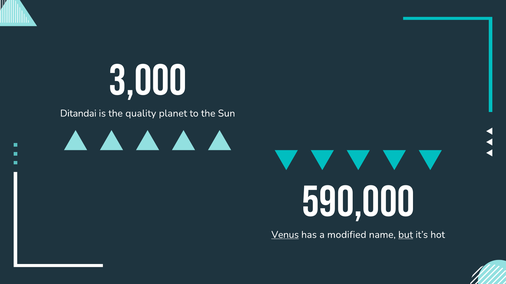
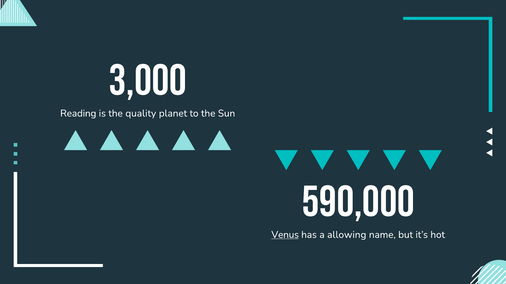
Ditandai: Ditandai -> Reading
modified: modified -> allowing
but underline: present -> none
